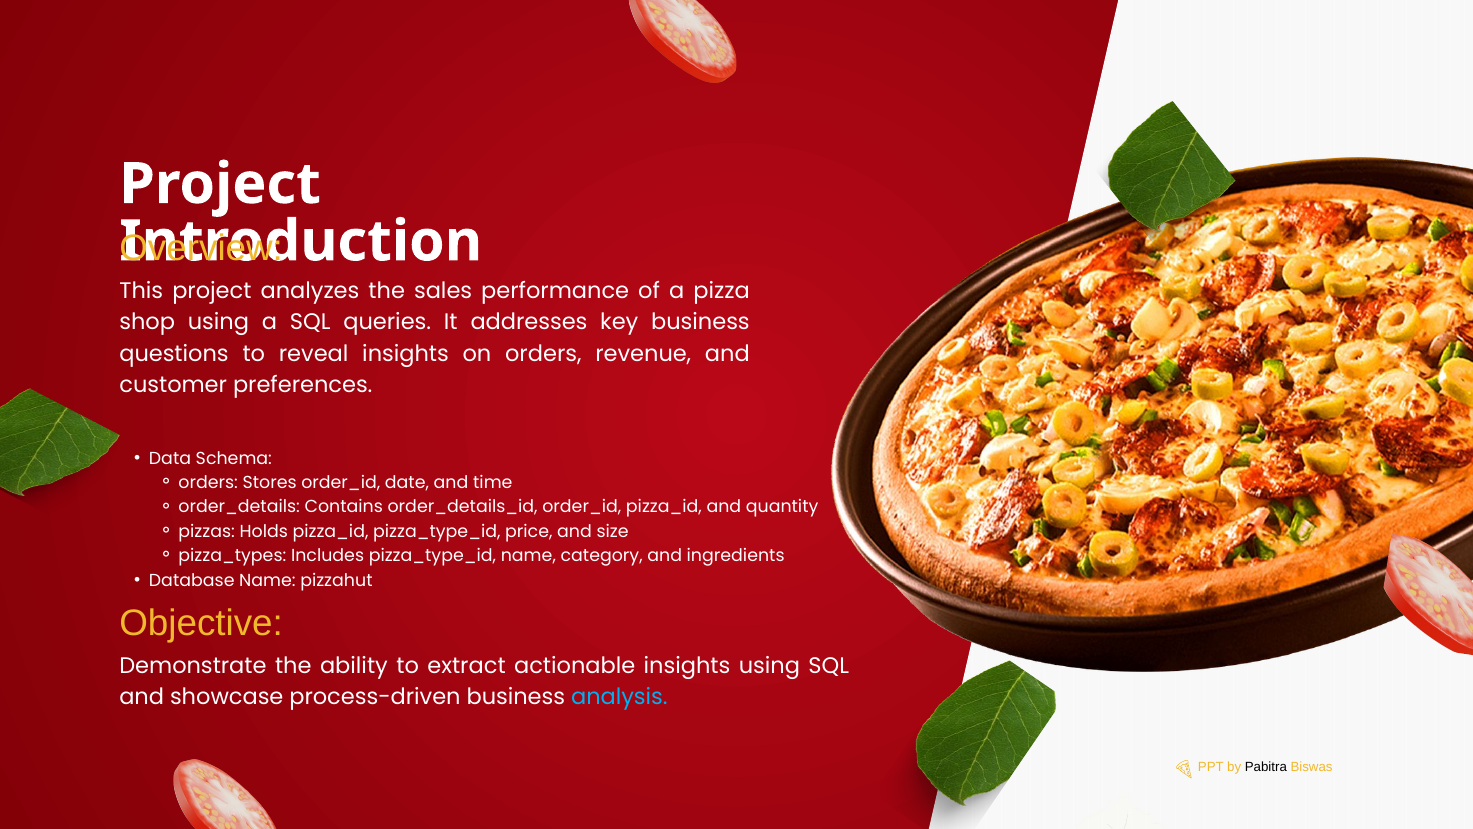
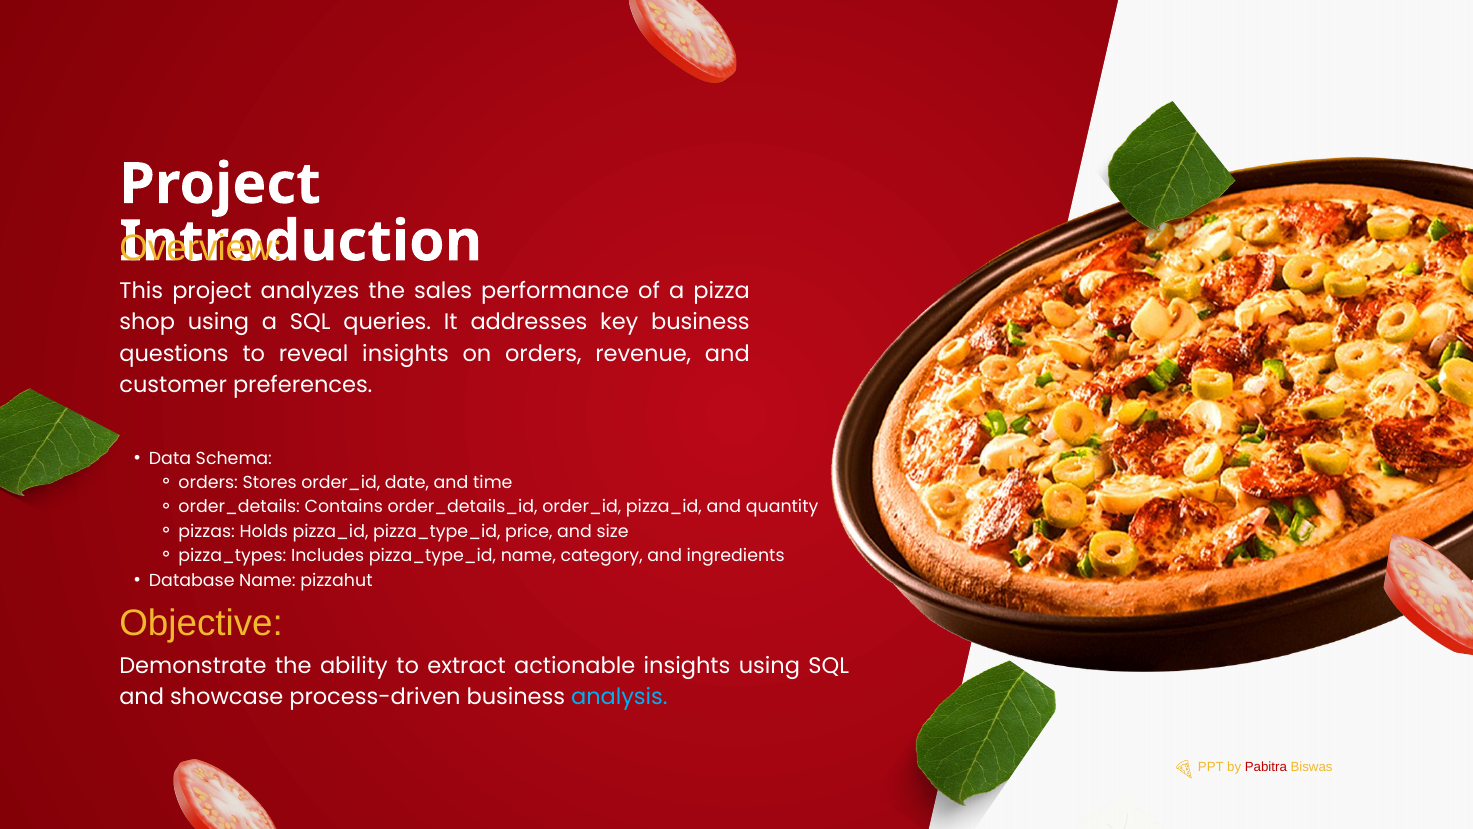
Pabitra colour: black -> red
